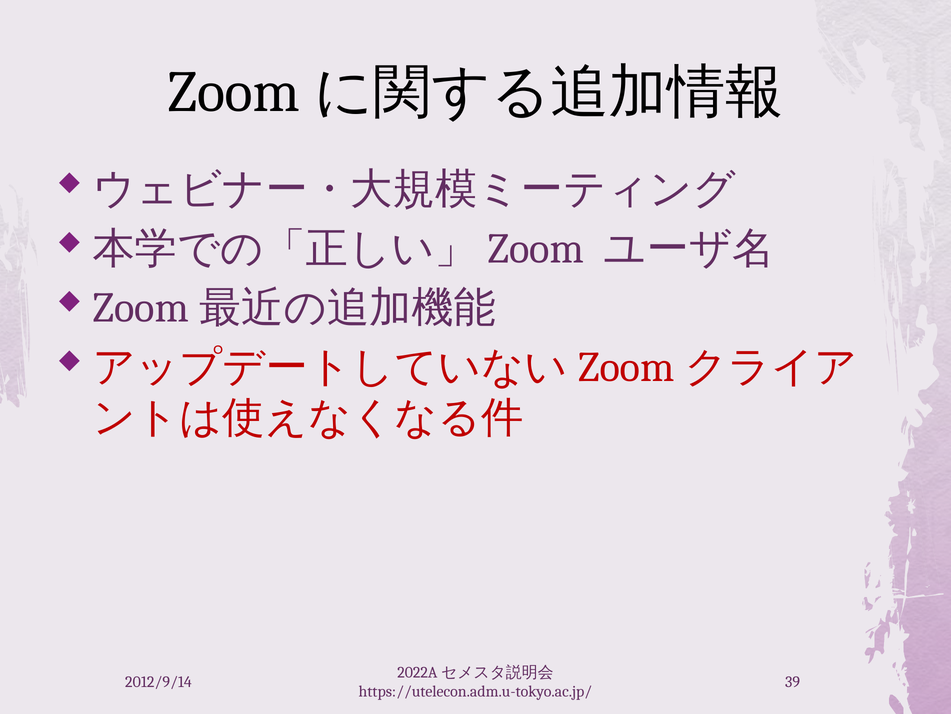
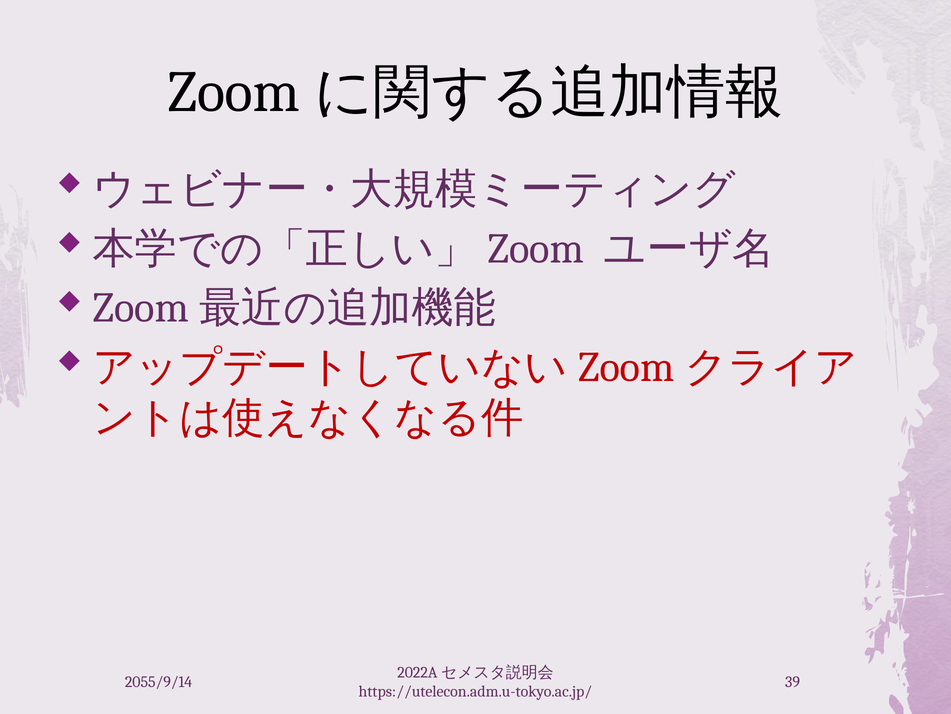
2012/9/14: 2012/9/14 -> 2055/9/14
